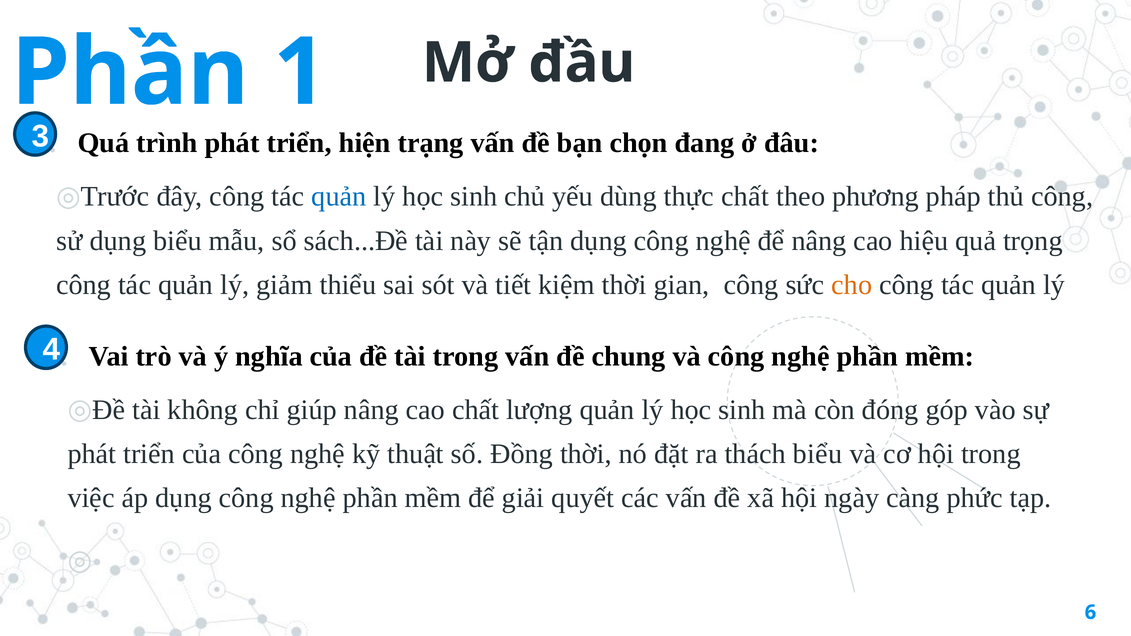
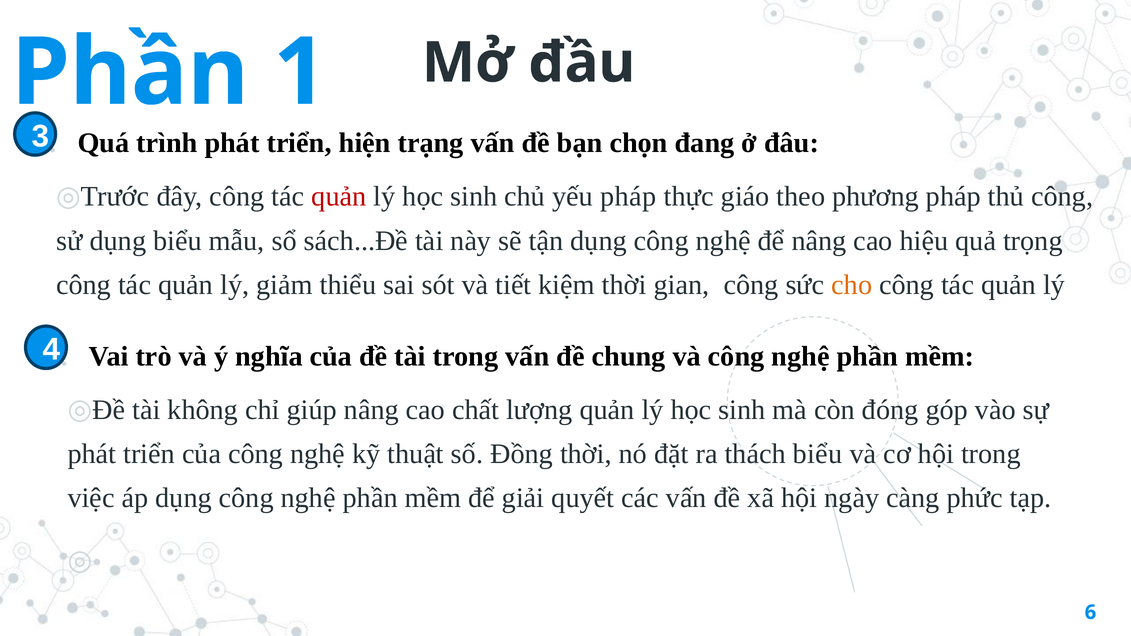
quản at (339, 197) colour: blue -> red
yếu dùng: dùng -> pháp
thực chất: chất -> giáo
